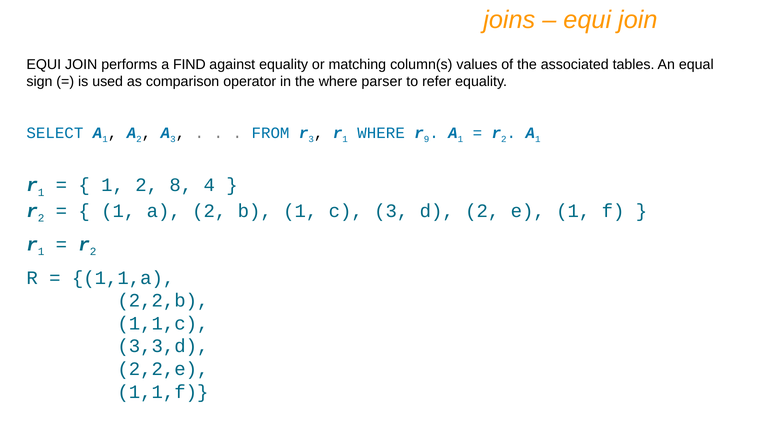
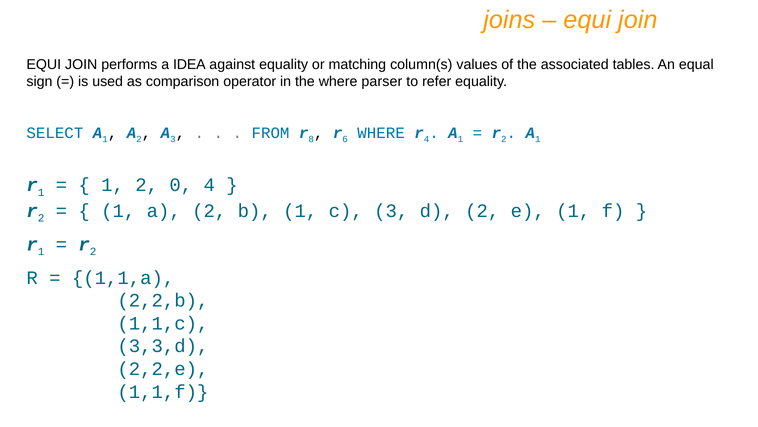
FIND: FIND -> IDEA
r 3: 3 -> 8
1 at (345, 139): 1 -> 6
r 9: 9 -> 4
8: 8 -> 0
